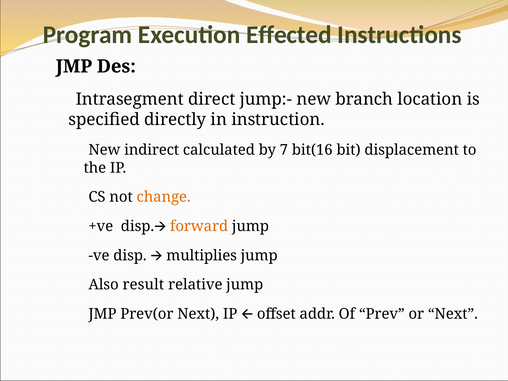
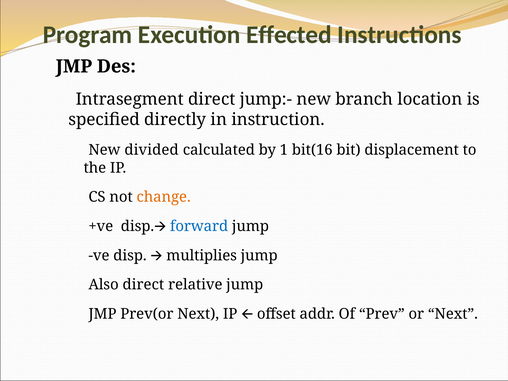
indirect: indirect -> divided
7: 7 -> 1
forward colour: orange -> blue
result at (143, 285): result -> direct
